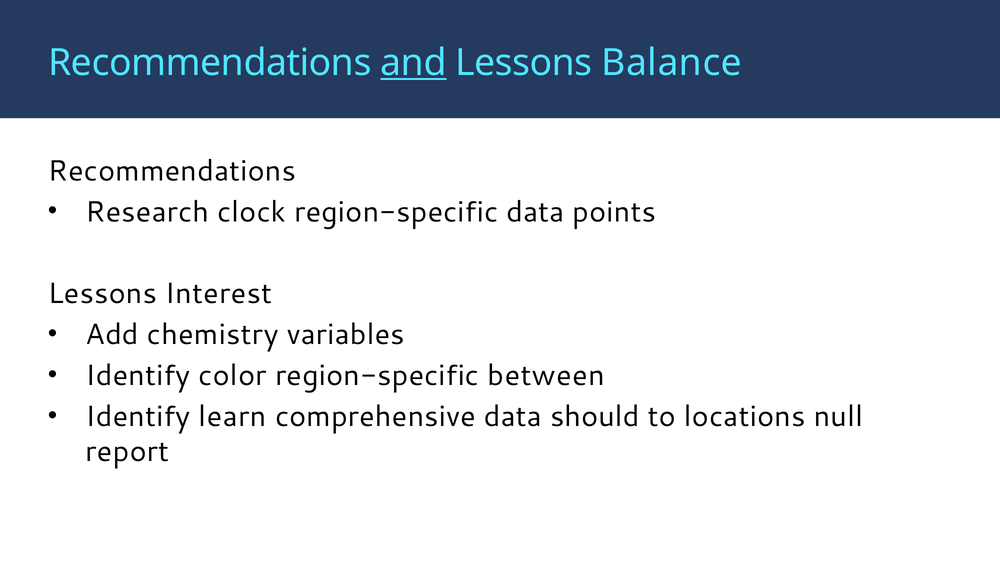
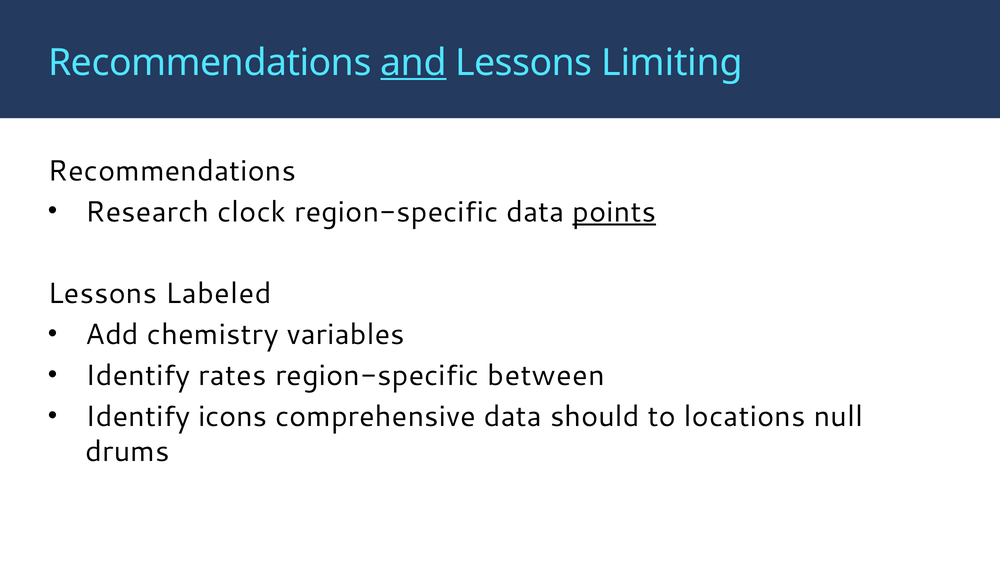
Balance: Balance -> Limiting
points underline: none -> present
Interest: Interest -> Labeled
color: color -> rates
learn: learn -> icons
report: report -> drums
